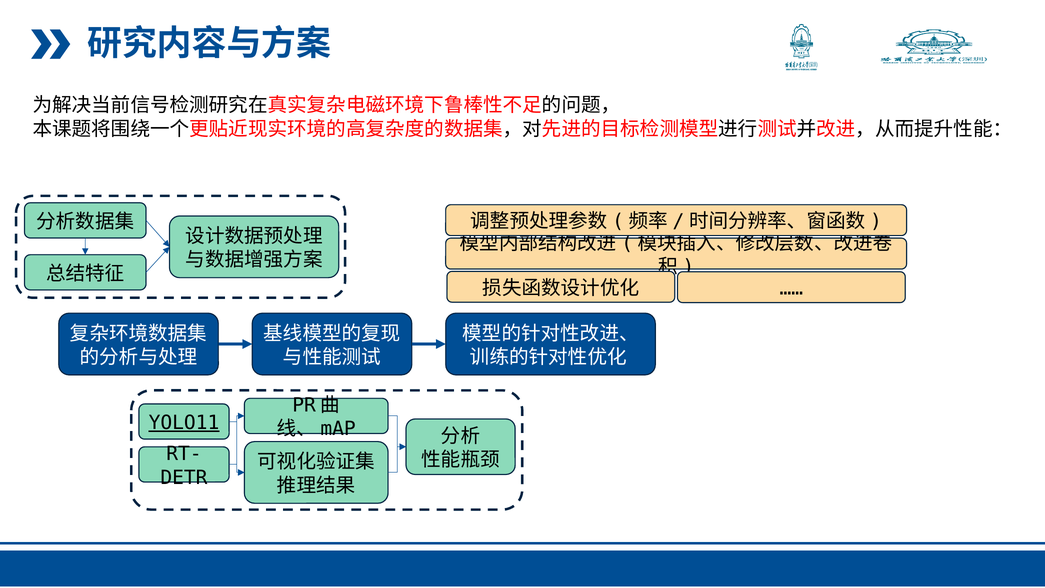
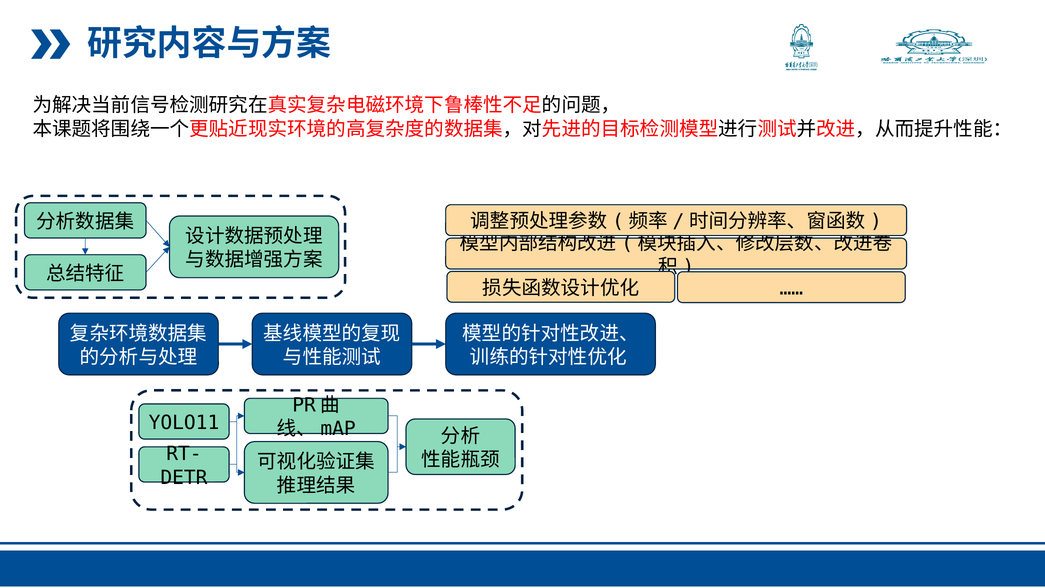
YOLO11 underline: present -> none
